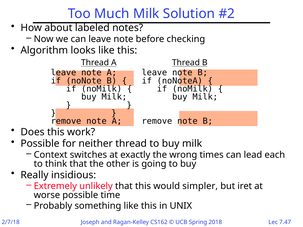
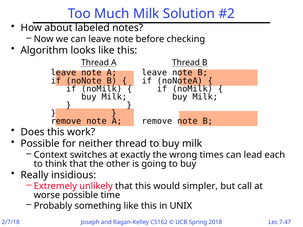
iret: iret -> call
